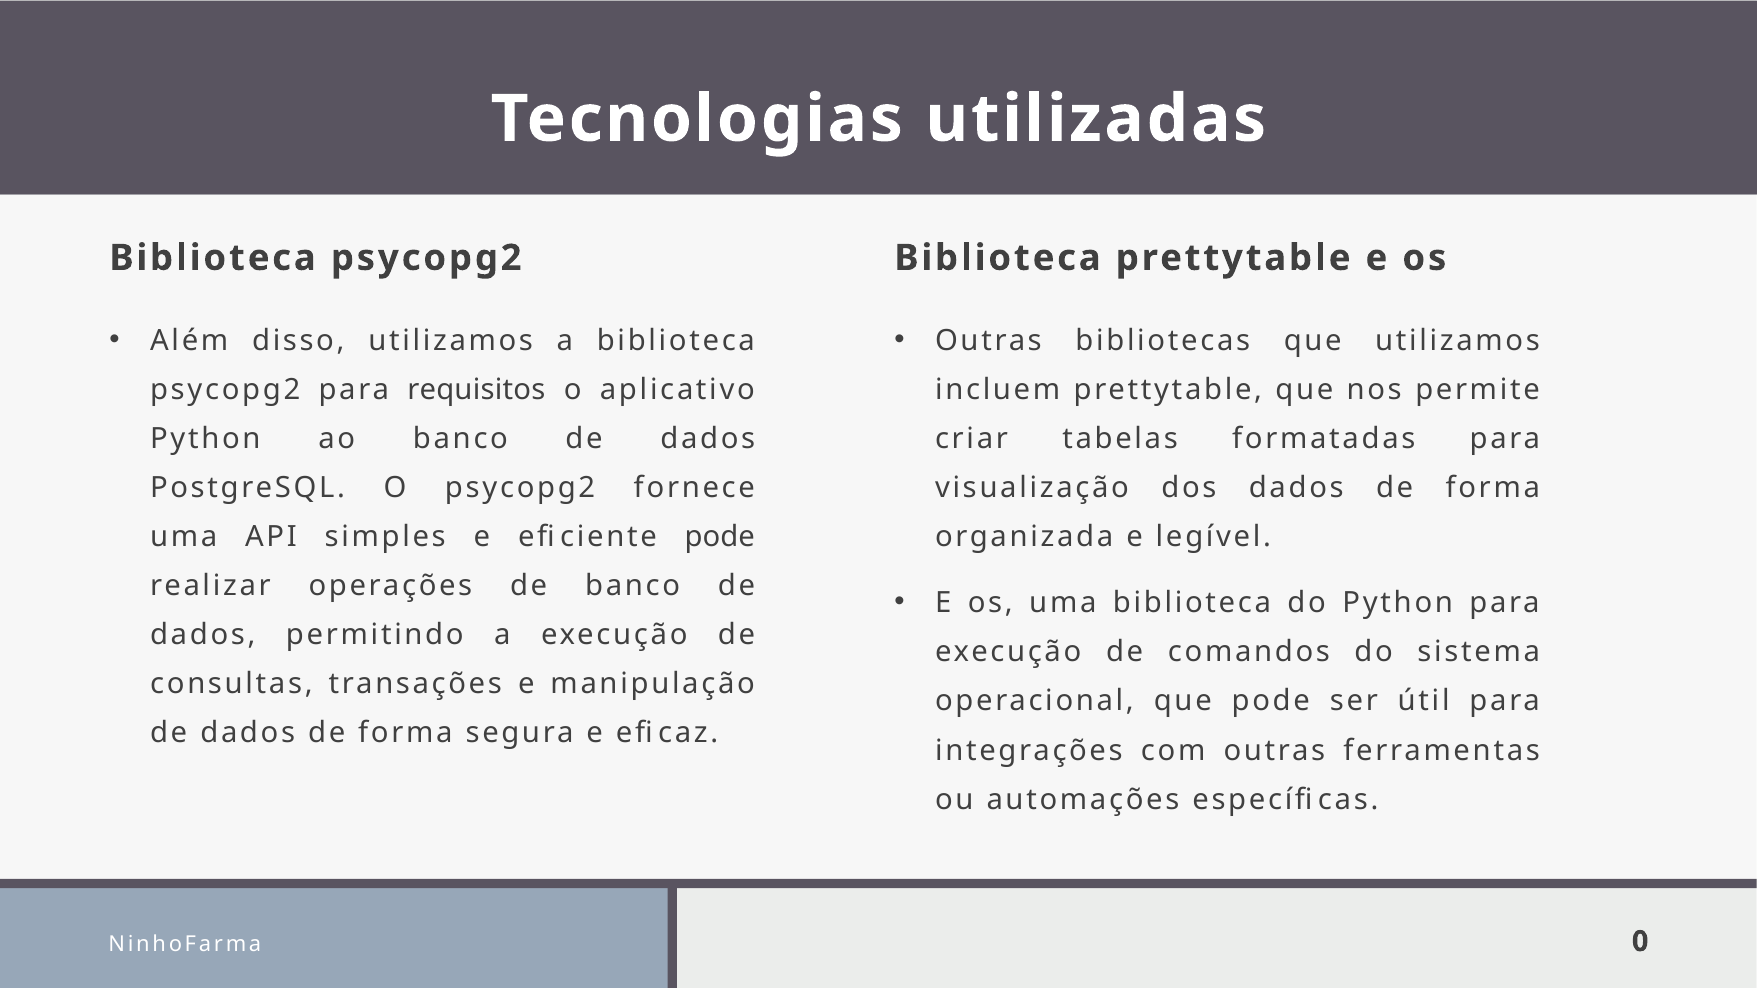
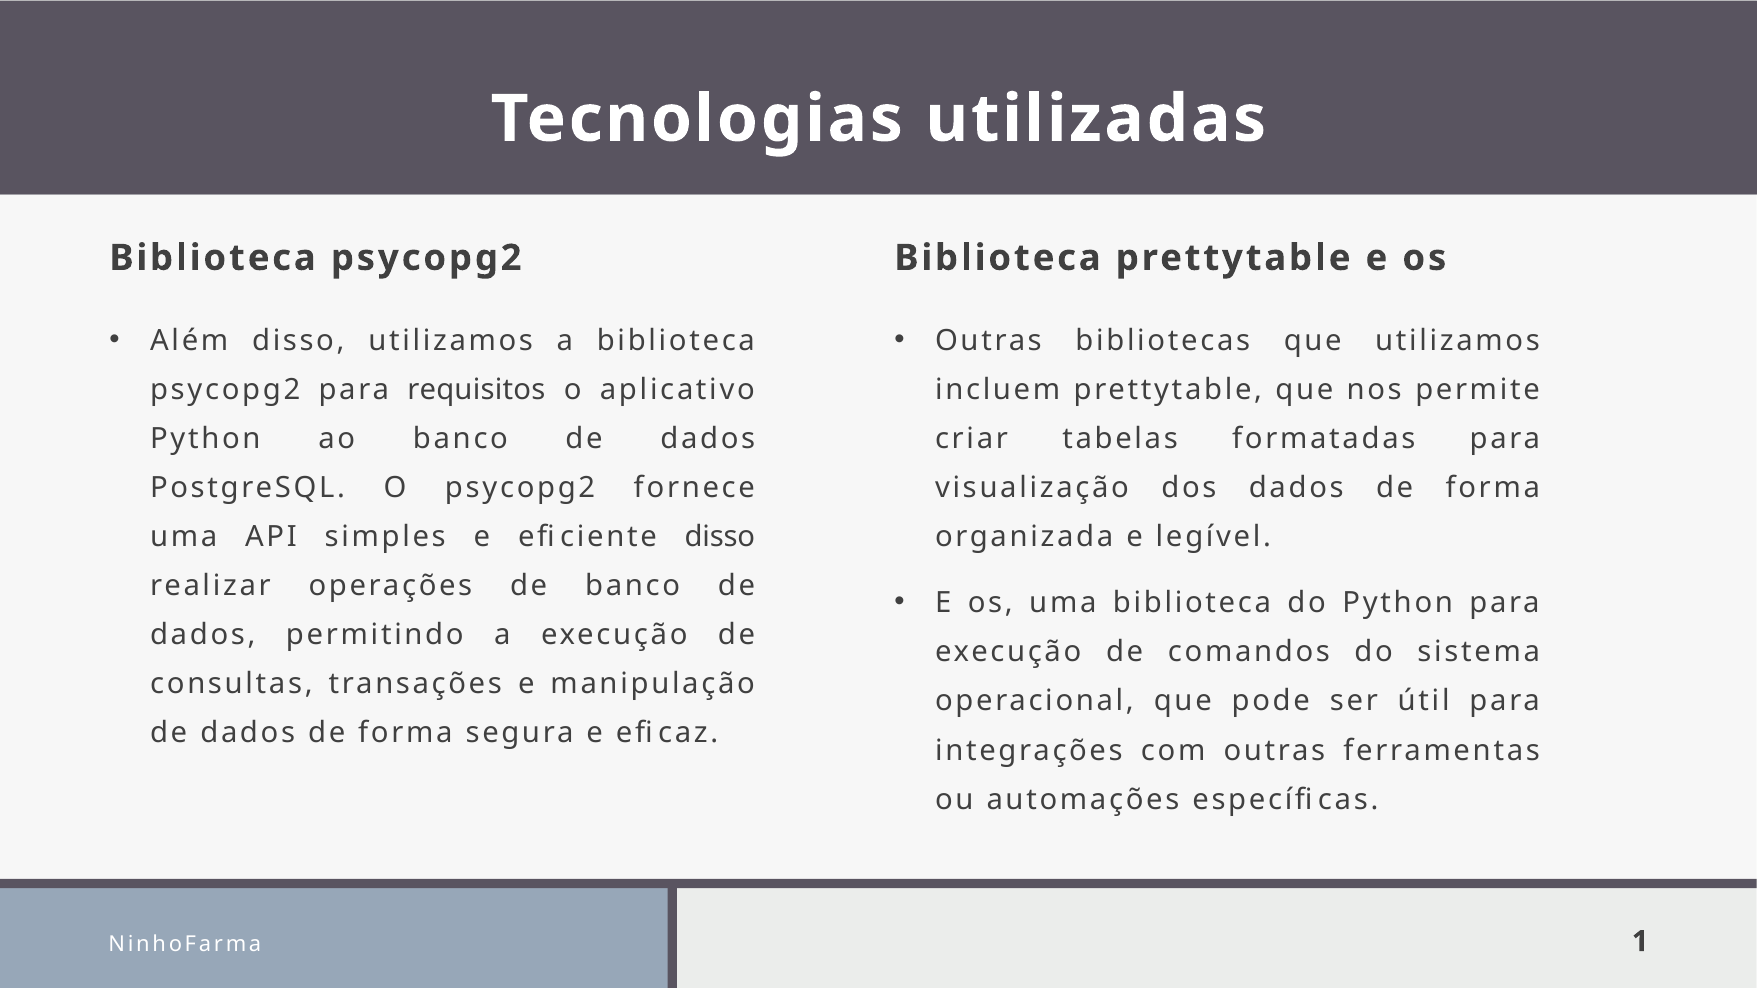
eficiente pode: pode -> disso
0: 0 -> 1
